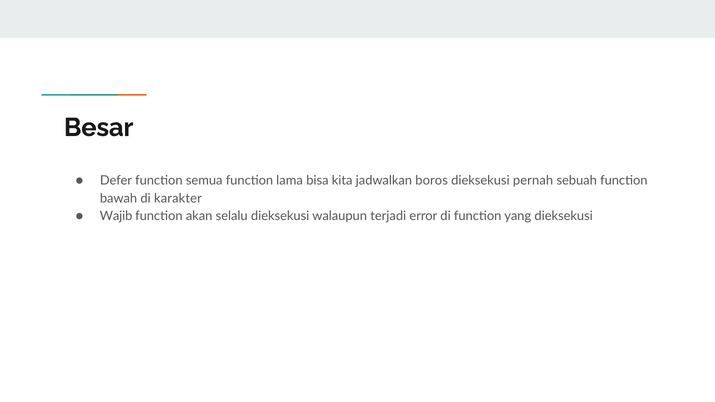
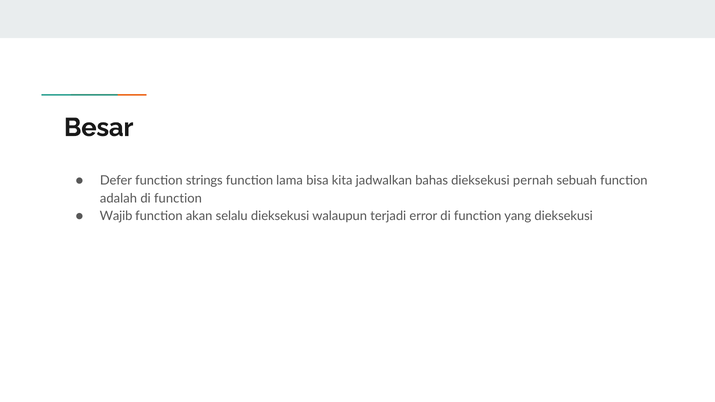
semua: semua -> strings
boros: boros -> bahas
bawah: bawah -> adalah
karakter at (178, 198): karakter -> function
